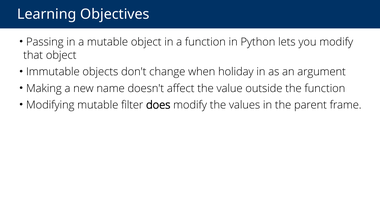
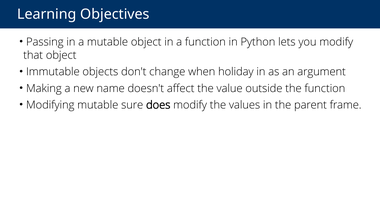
filter: filter -> sure
